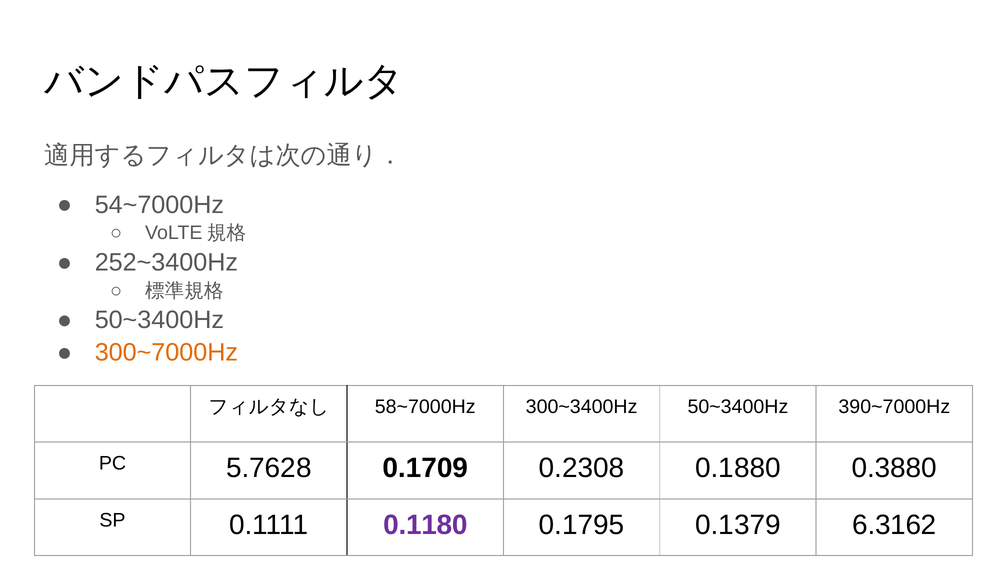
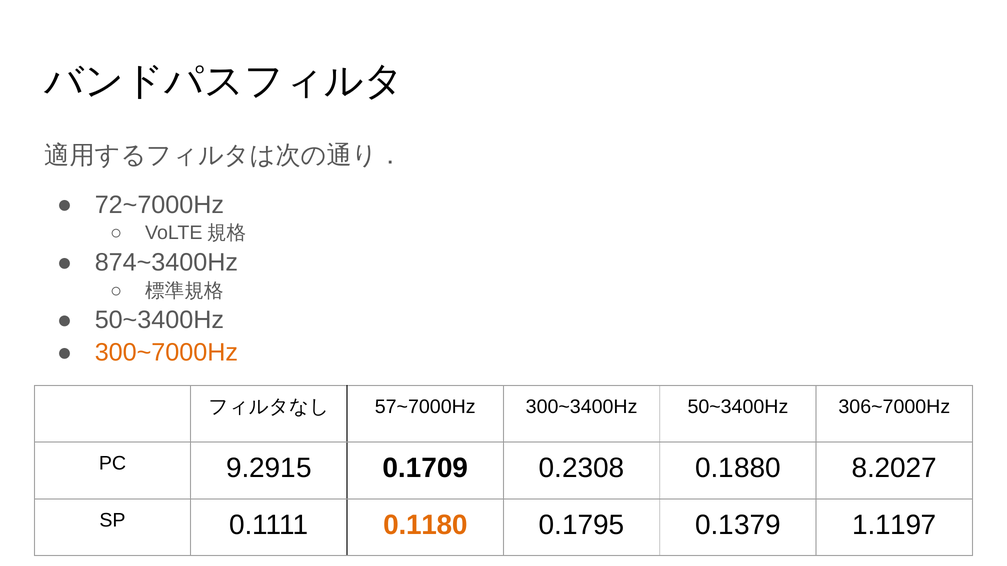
54~7000Hz: 54~7000Hz -> 72~7000Hz
252~3400Hz: 252~3400Hz -> 874~3400Hz
58~7000Hz: 58~7000Hz -> 57~7000Hz
390~7000Hz: 390~7000Hz -> 306~7000Hz
5.7628: 5.7628 -> 9.2915
0.3880: 0.3880 -> 8.2027
0.1180 colour: purple -> orange
6.3162: 6.3162 -> 1.1197
